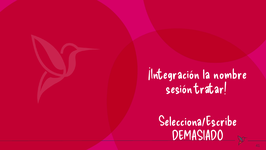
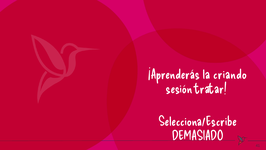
¡Integración: ¡Integración -> ¡Aprenderás
nombre: nombre -> criando
